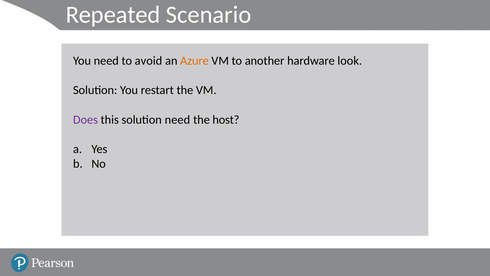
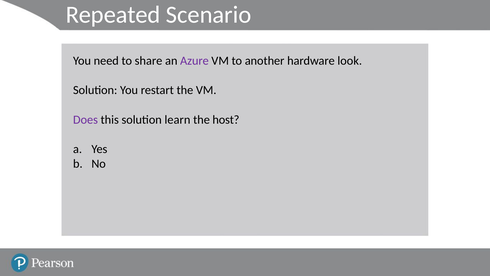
avoid: avoid -> share
Azure colour: orange -> purple
solution need: need -> learn
